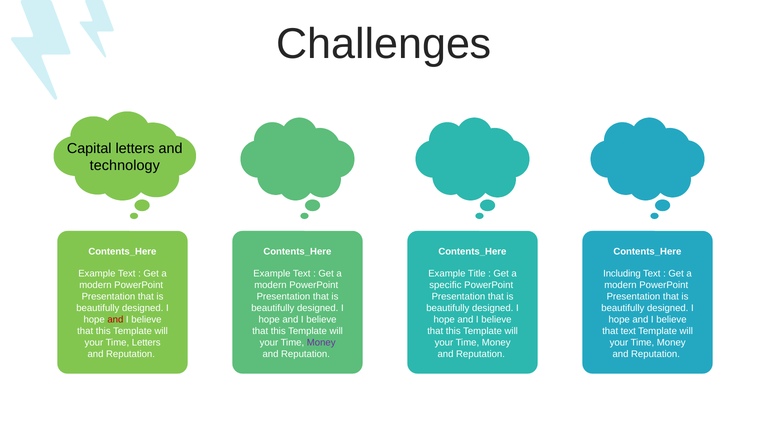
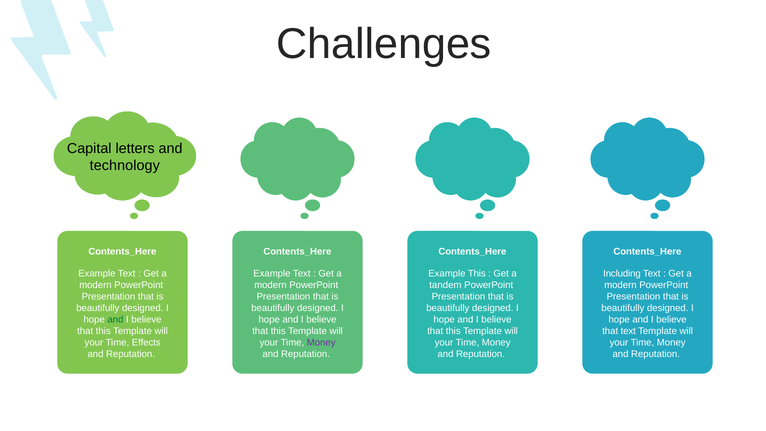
Example Title: Title -> This
specific: specific -> tandem
and at (115, 320) colour: red -> green
Time Letters: Letters -> Effects
